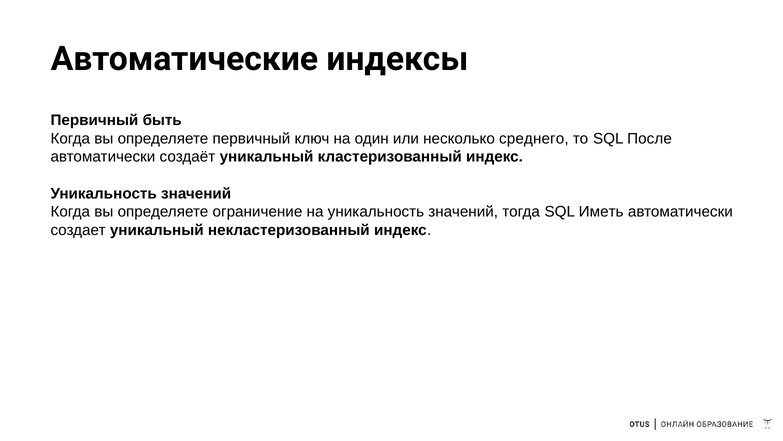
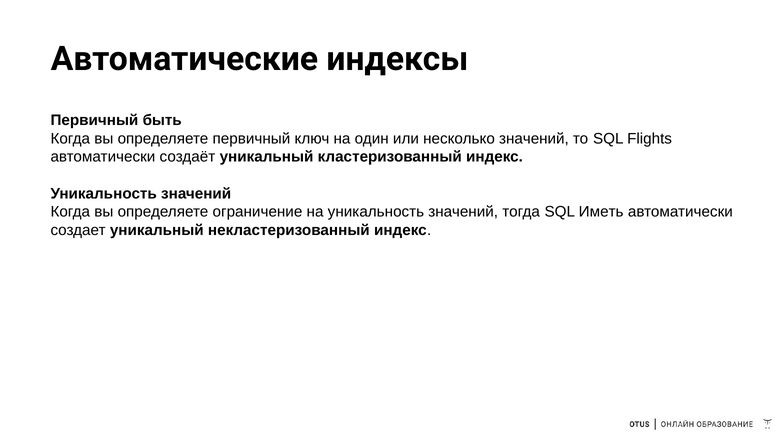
несколько среднего: среднего -> значений
После: После -> Flights
